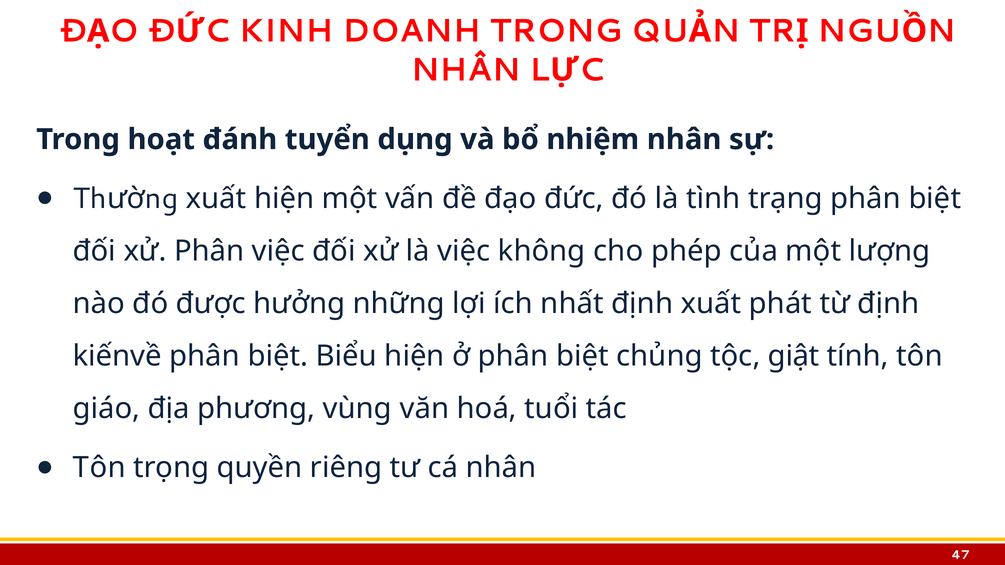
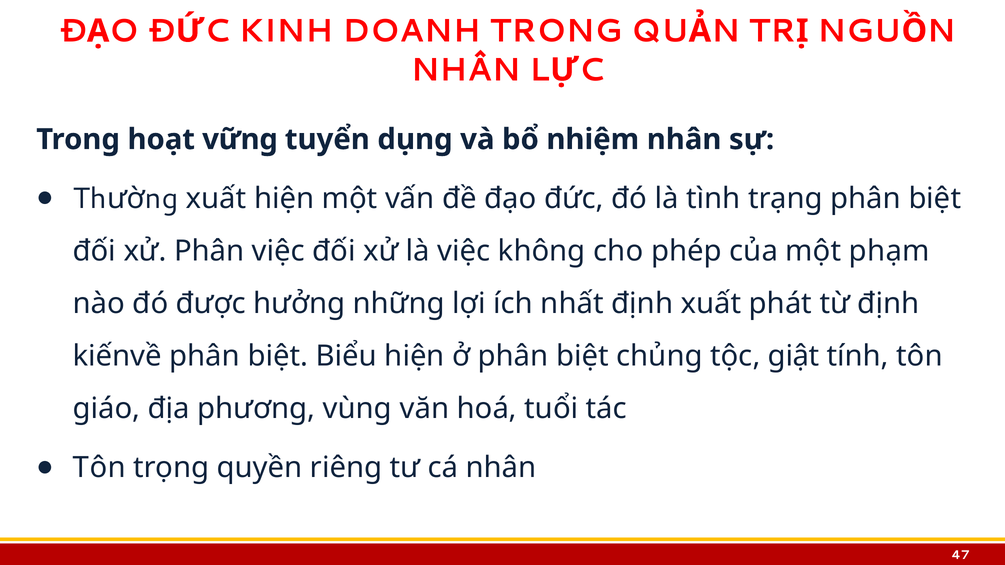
đánh: đánh -> vững
lượng: lượng -> phạm
